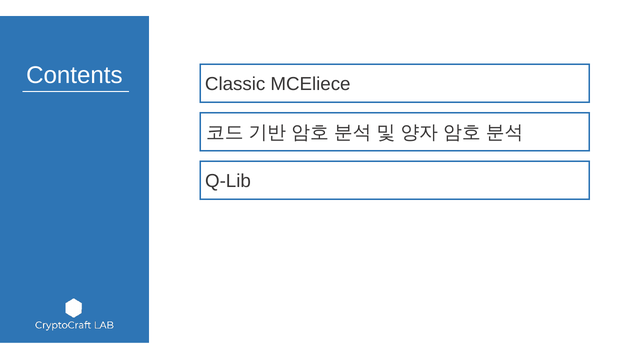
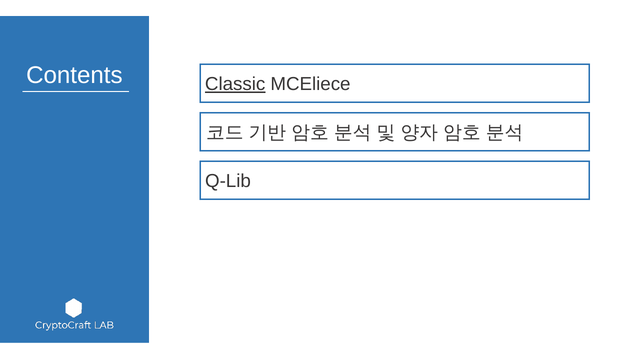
Classic underline: none -> present
